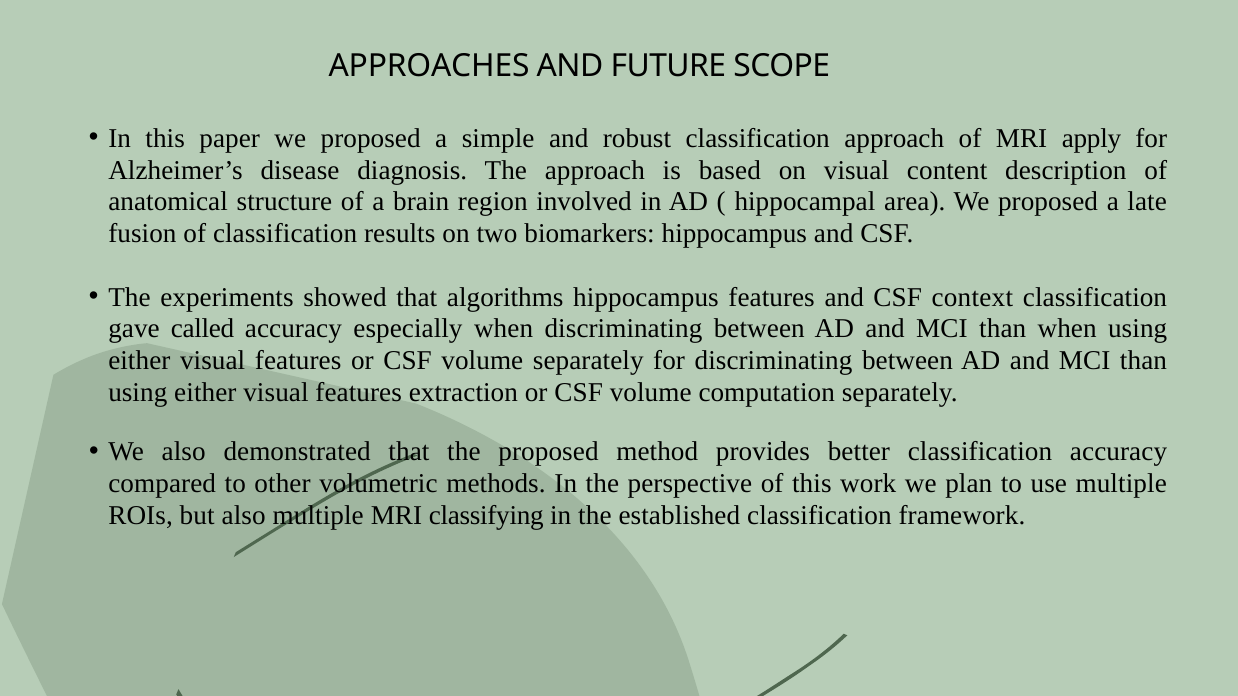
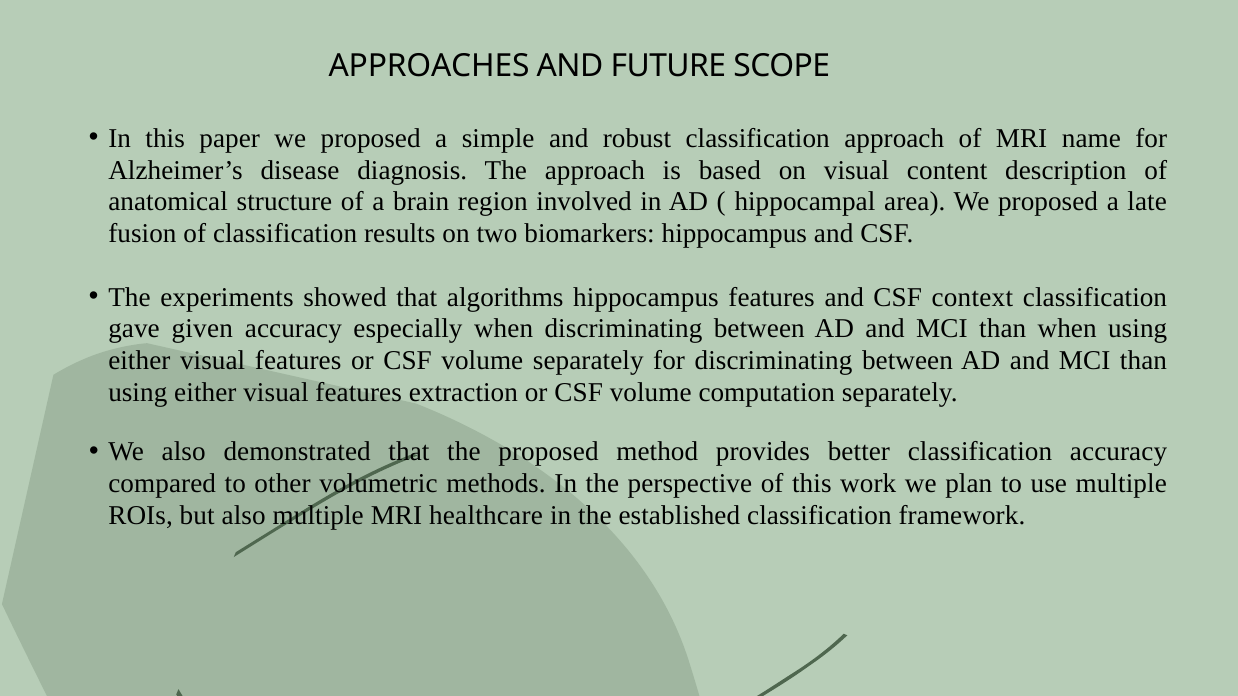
apply: apply -> name
called: called -> given
classifying: classifying -> healthcare
